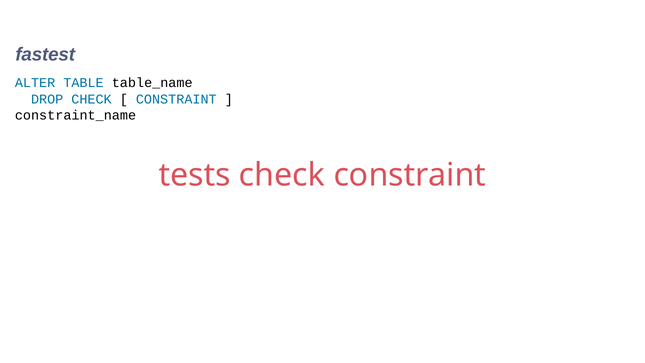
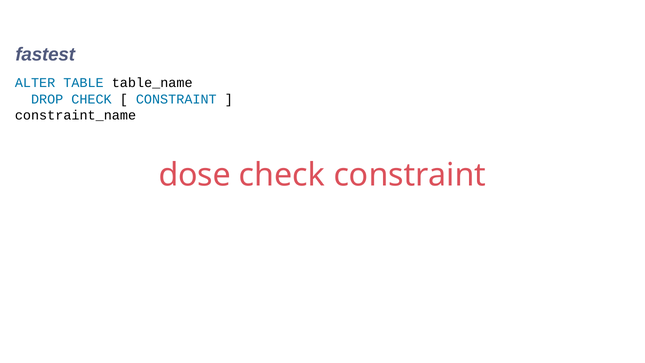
tests: tests -> dose
